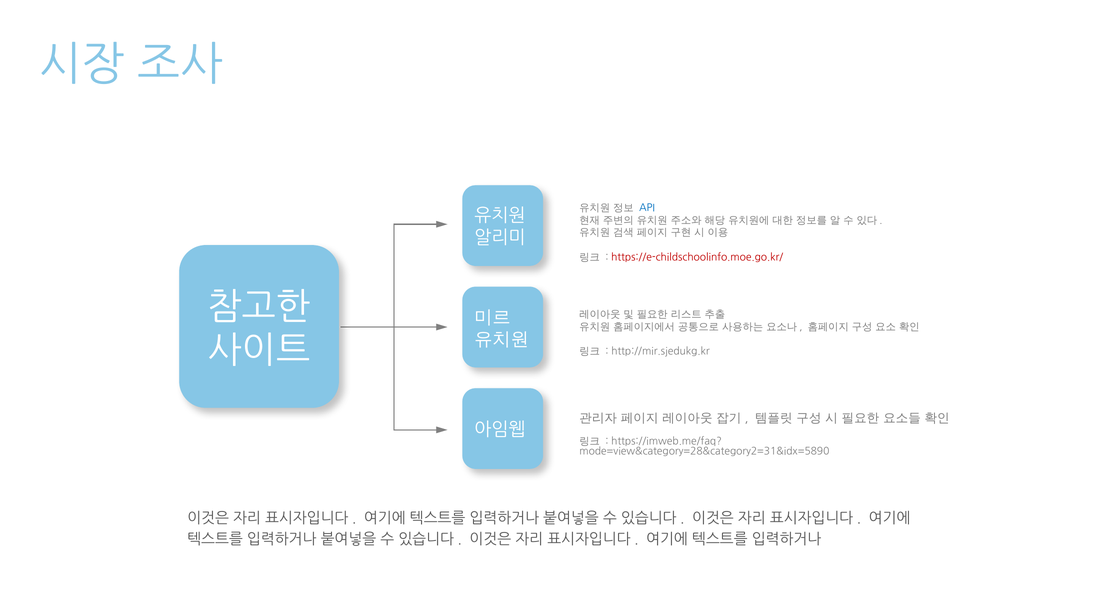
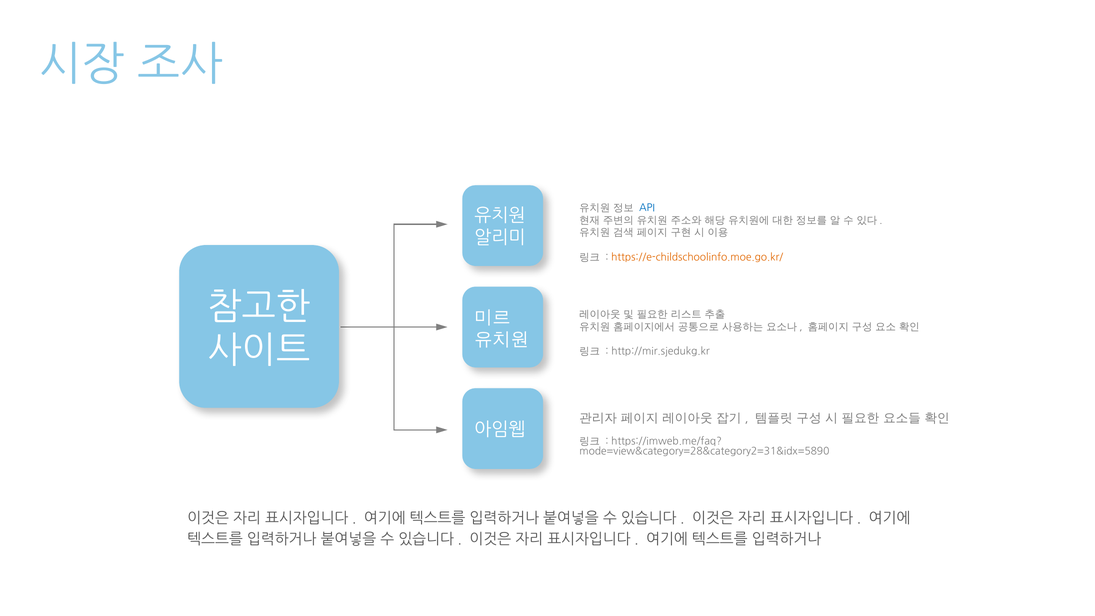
https://e-childschoolinfo.moe.go.kr/ colour: red -> orange
